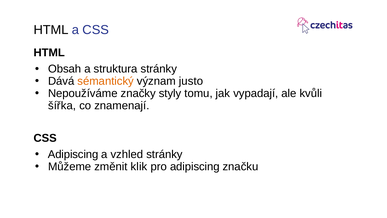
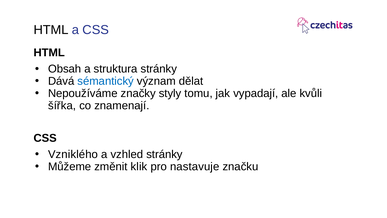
sémantický colour: orange -> blue
justo: justo -> dělat
Adipiscing at (73, 154): Adipiscing -> Vzniklého
pro adipiscing: adipiscing -> nastavuje
